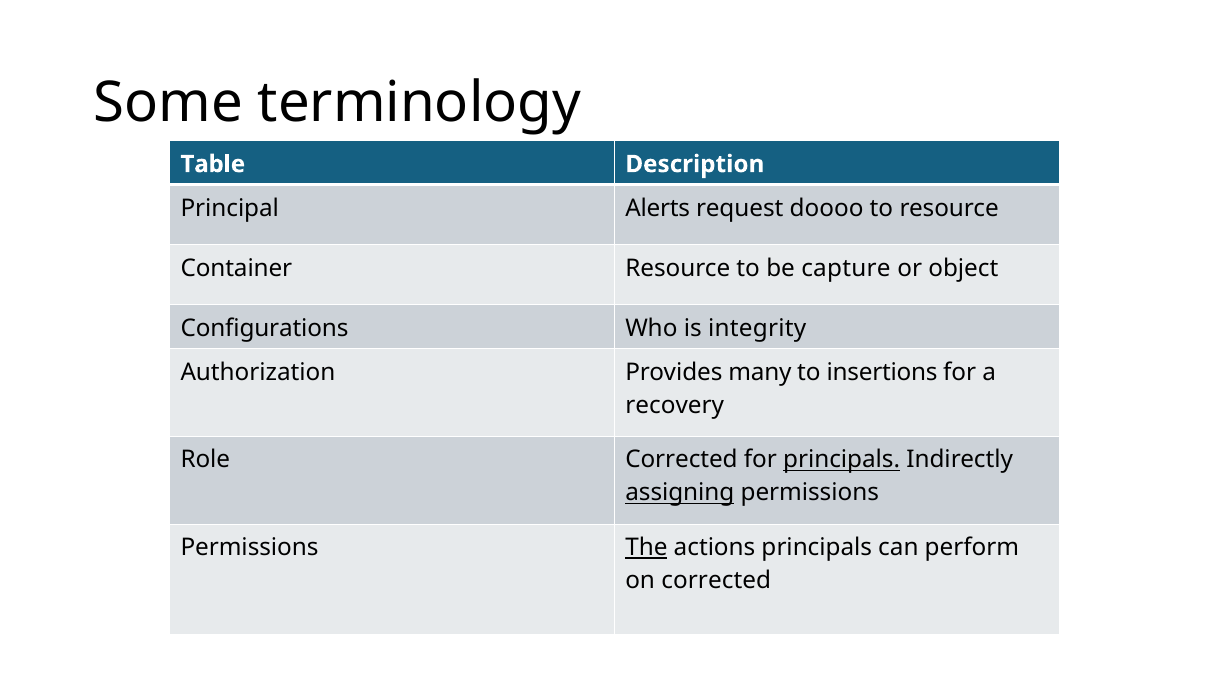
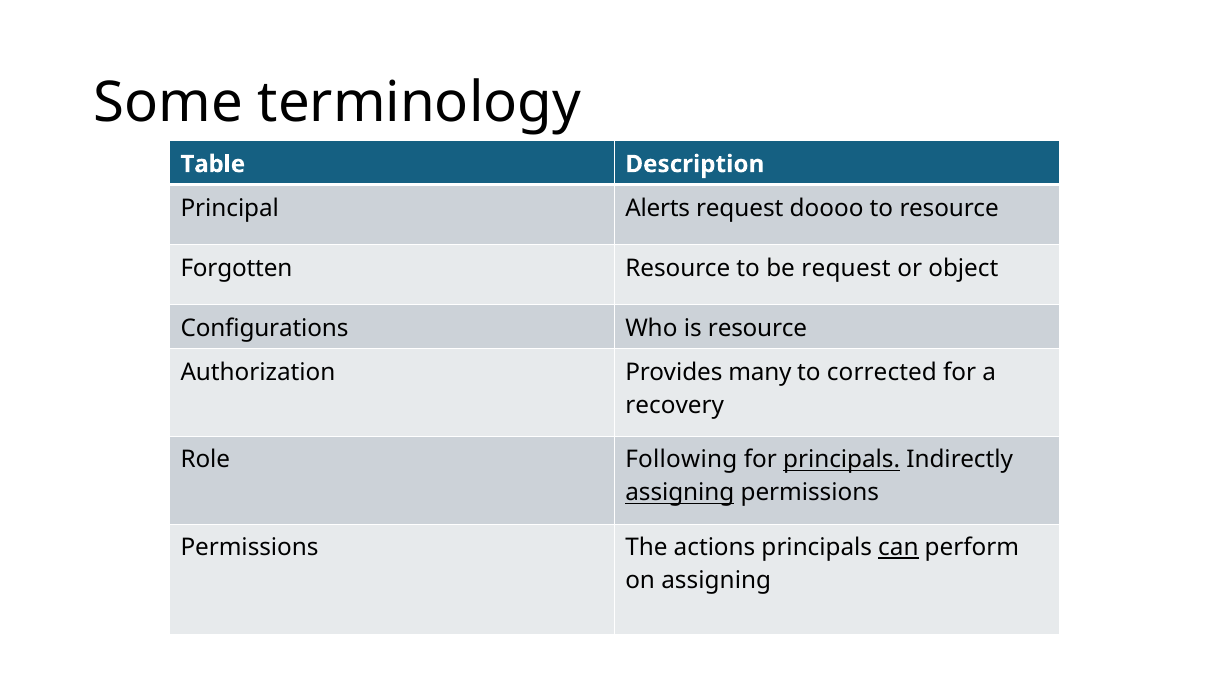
Container: Container -> Forgotten
be capture: capture -> request
is integrity: integrity -> resource
insertions: insertions -> corrected
Role Corrected: Corrected -> Following
The underline: present -> none
can underline: none -> present
on corrected: corrected -> assigning
